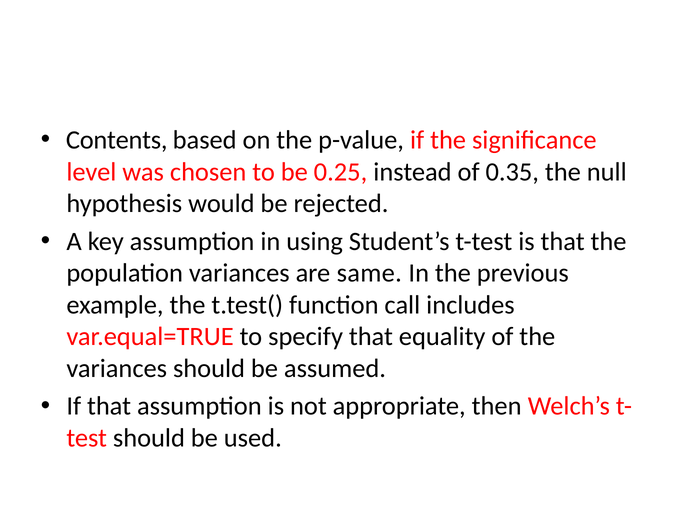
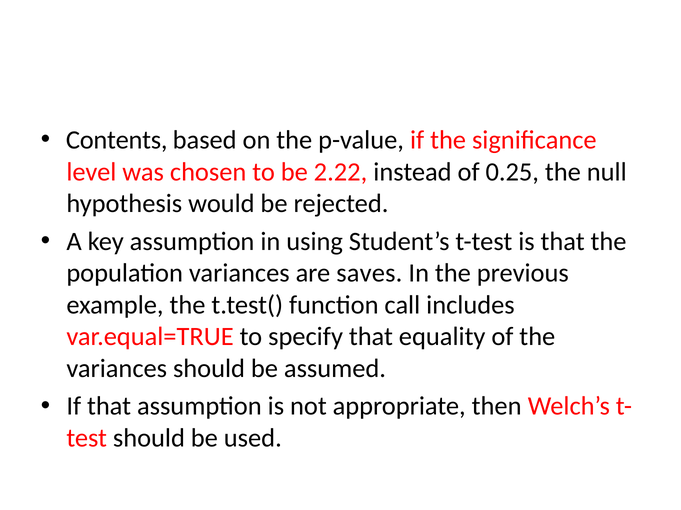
0.25: 0.25 -> 2.22
0.35: 0.35 -> 0.25
same: same -> saves
